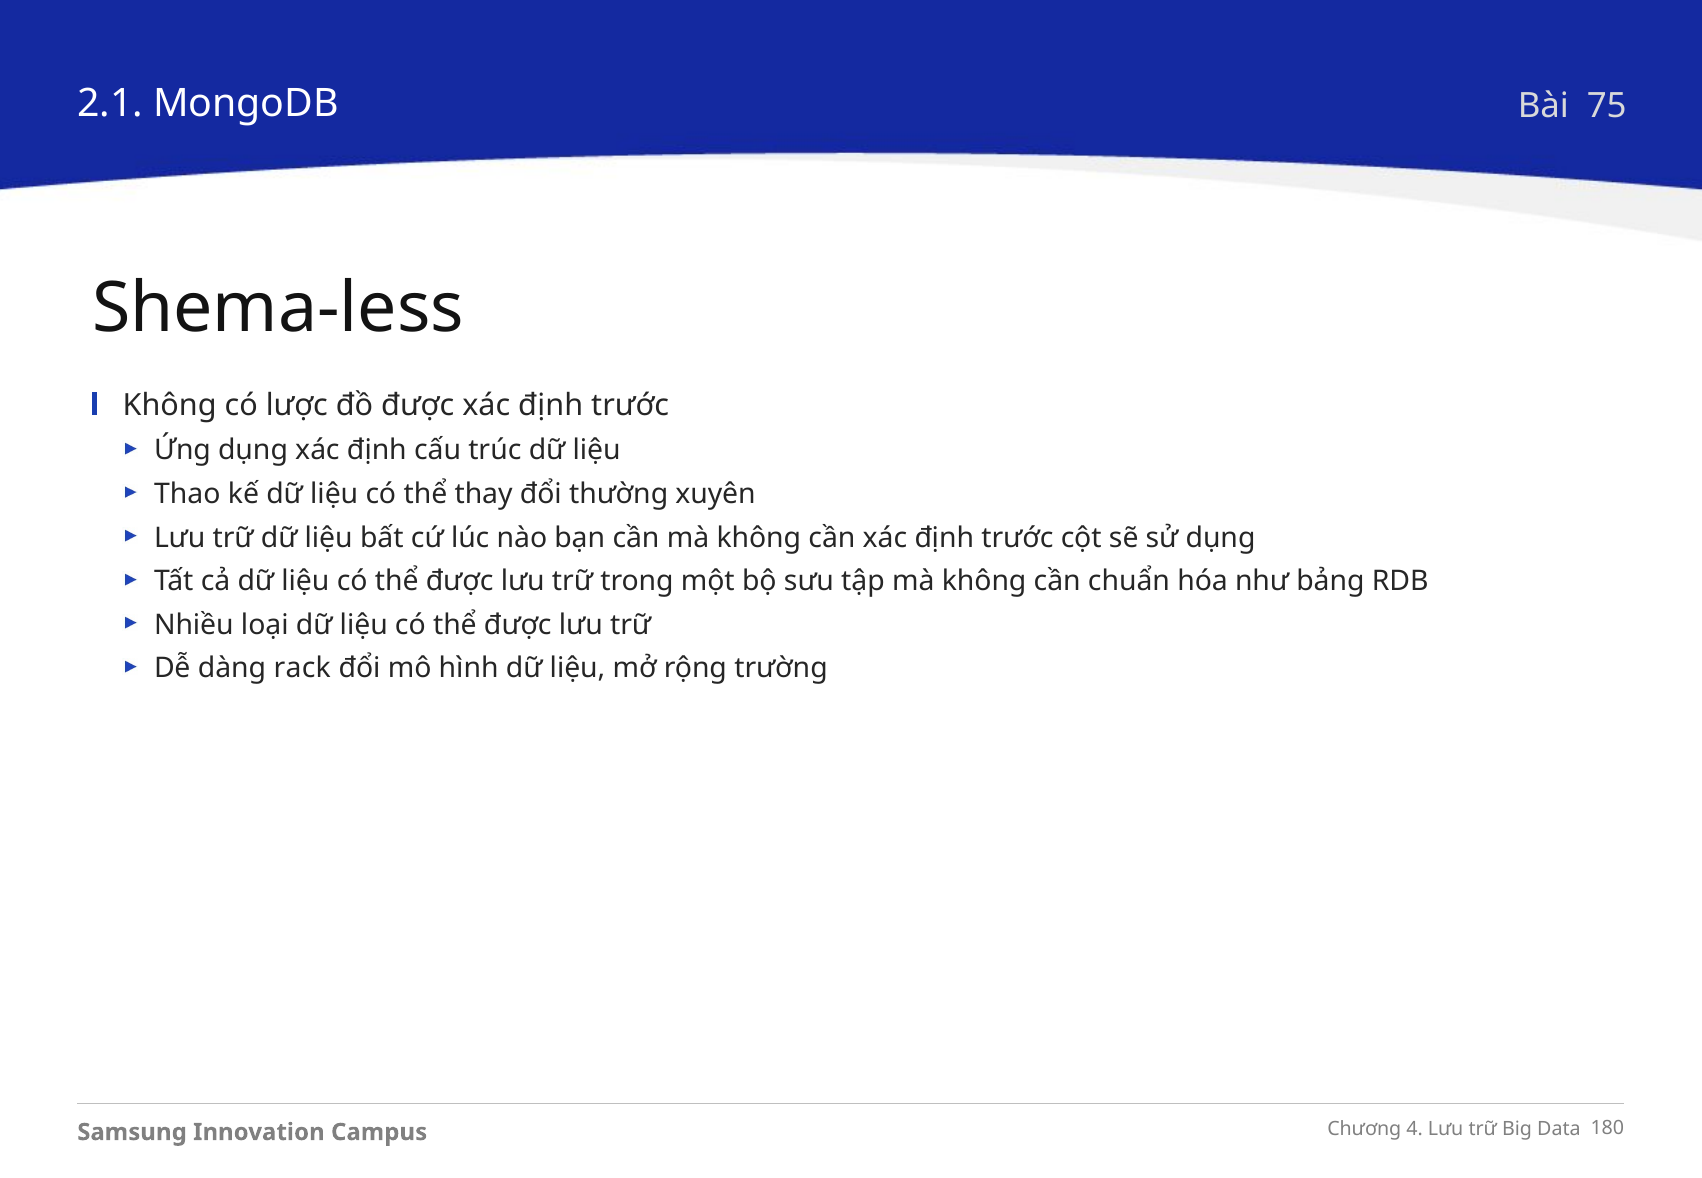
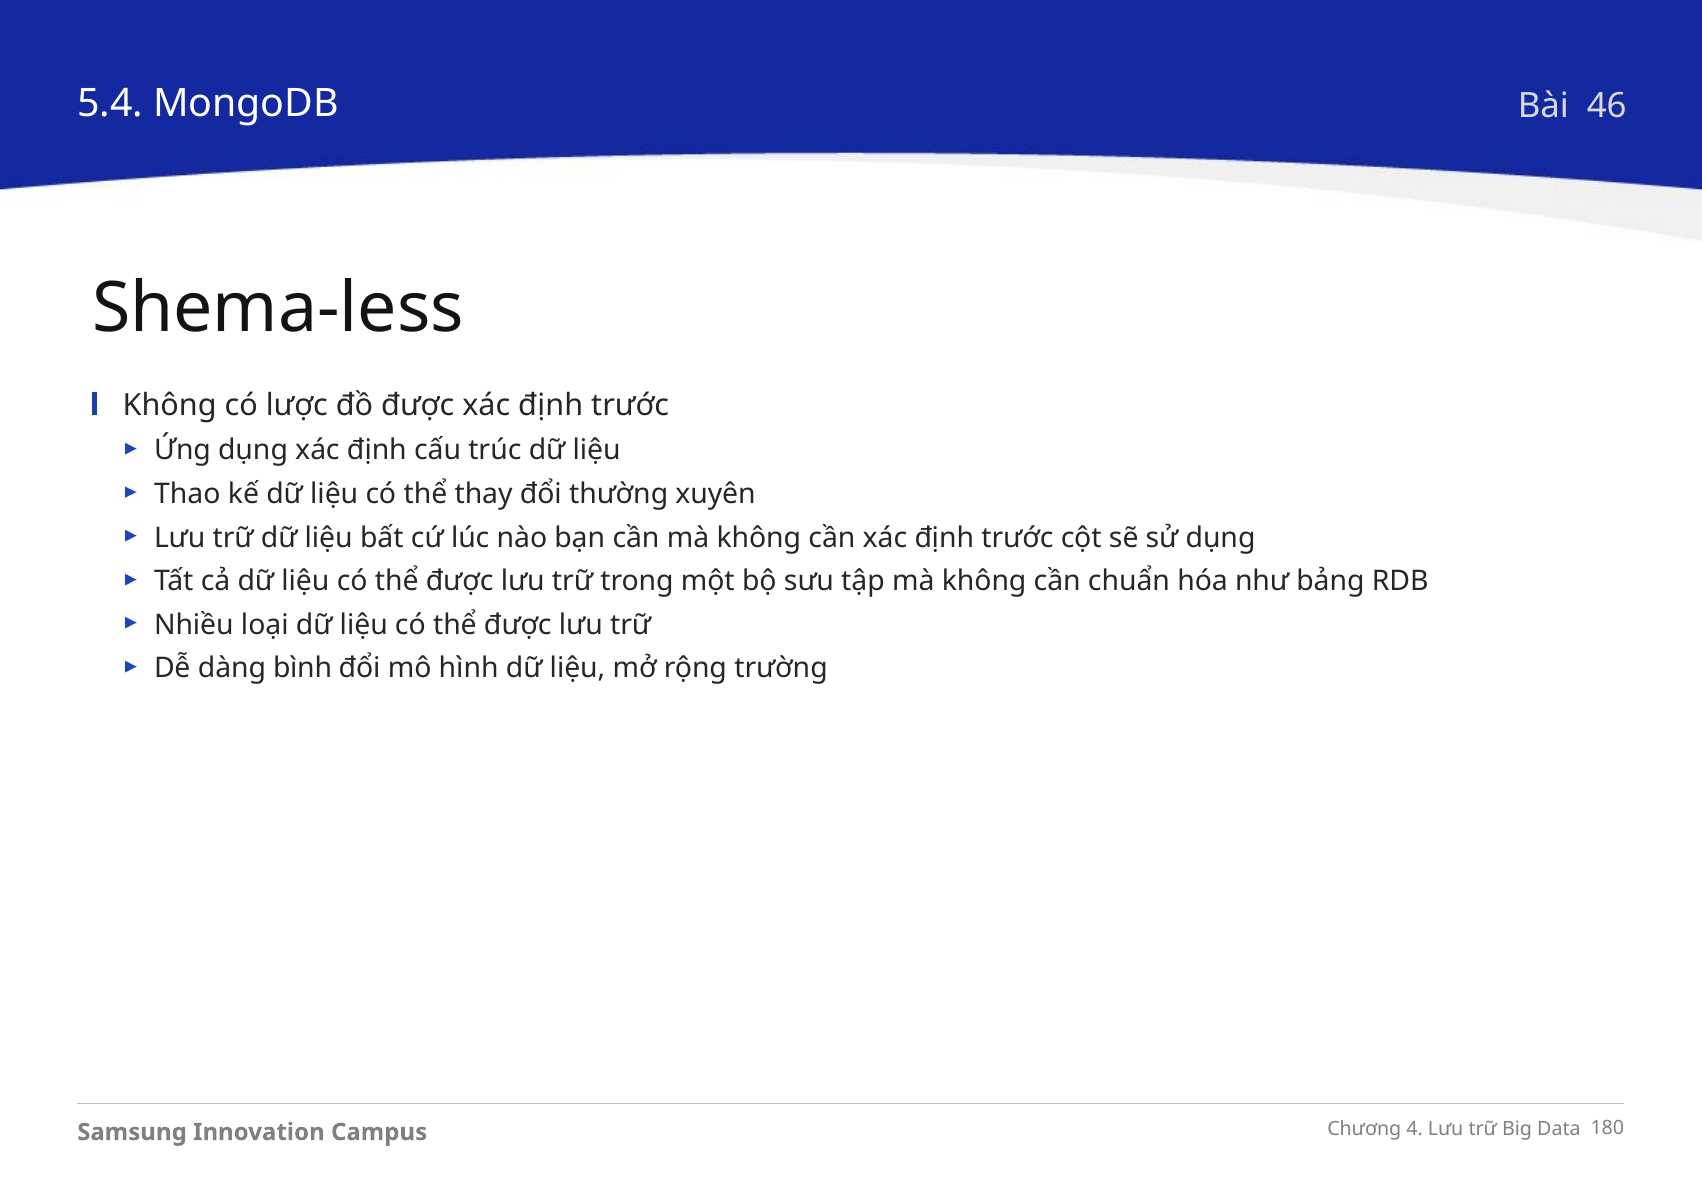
2.1: 2.1 -> 5.4
75: 75 -> 46
rack: rack -> bình
